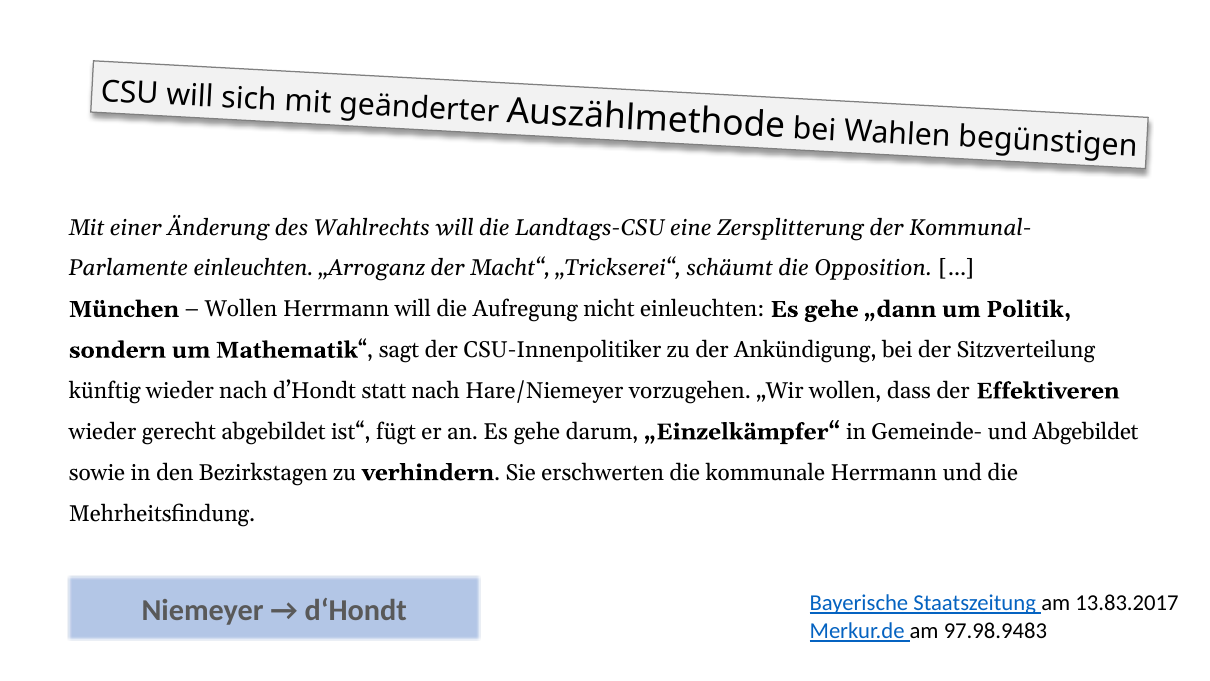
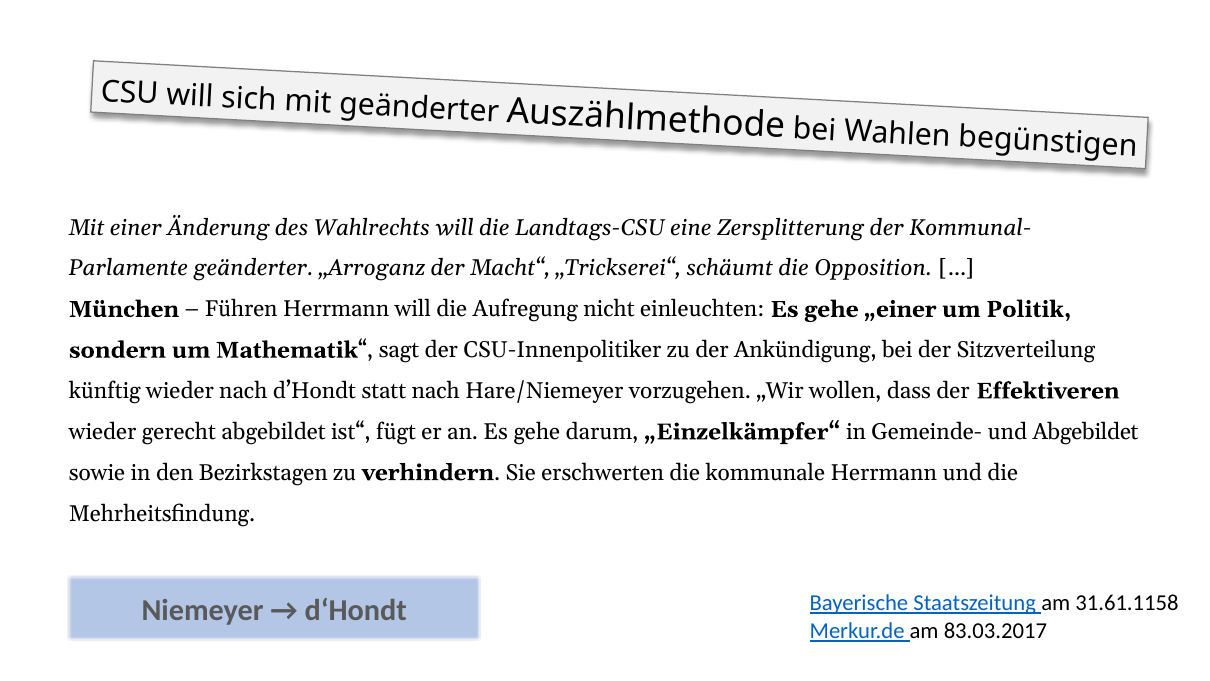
einleuchten at (254, 268): einleuchten -> geänderter
Wollen at (241, 309): Wollen -> Führen
„dann: „dann -> „einer
13.83.2017: 13.83.2017 -> 31.61.1158
97.98.9483: 97.98.9483 -> 83.03.2017
